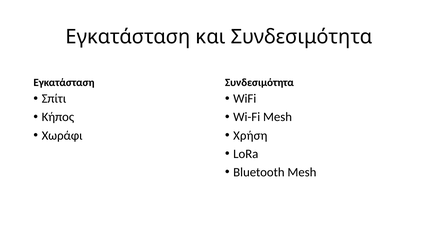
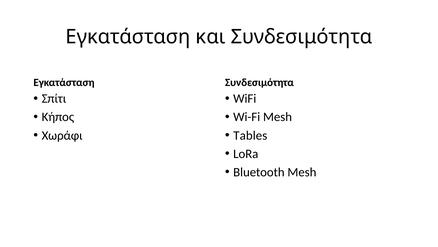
Χρήση: Χρήση -> Tables
